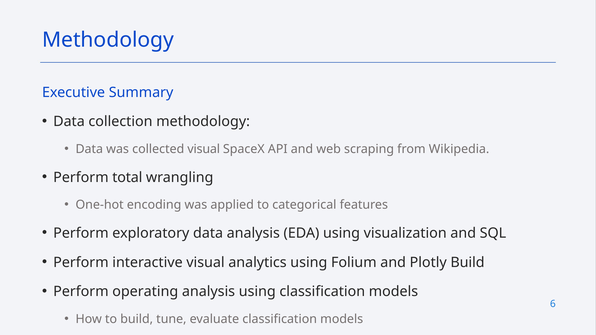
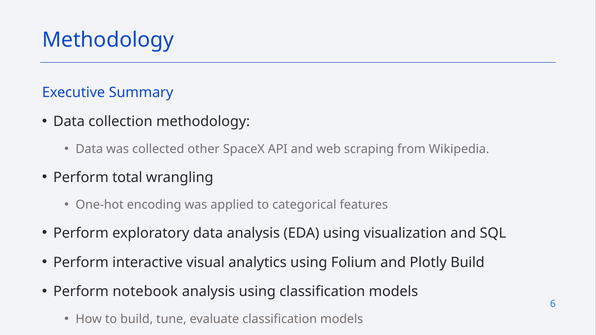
collected visual: visual -> other
operating: operating -> notebook
